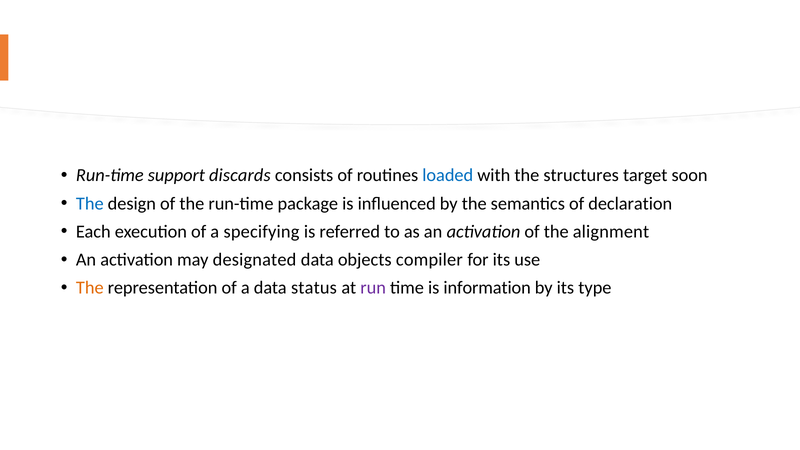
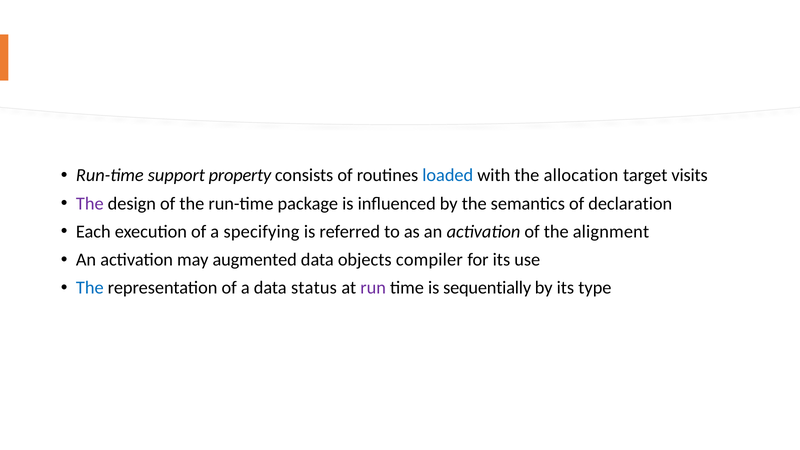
discards: discards -> property
structures: structures -> allocation
soon: soon -> visits
The at (90, 203) colour: blue -> purple
designated: designated -> augmented
The at (90, 288) colour: orange -> blue
information: information -> sequentially
